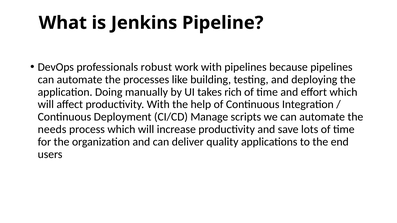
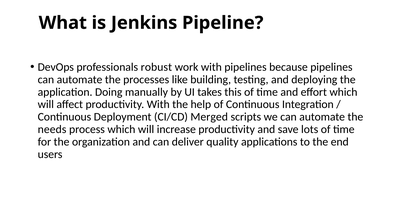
rich: rich -> this
Manage: Manage -> Merged
